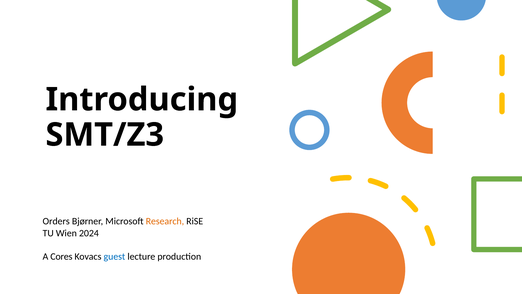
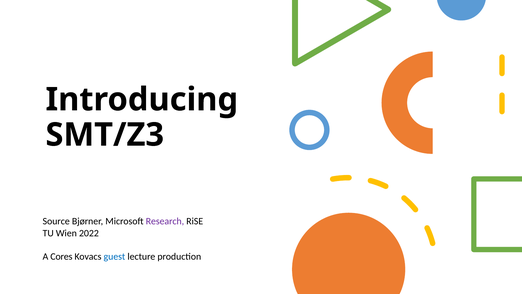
Orders: Orders -> Source
Research colour: orange -> purple
2024: 2024 -> 2022
